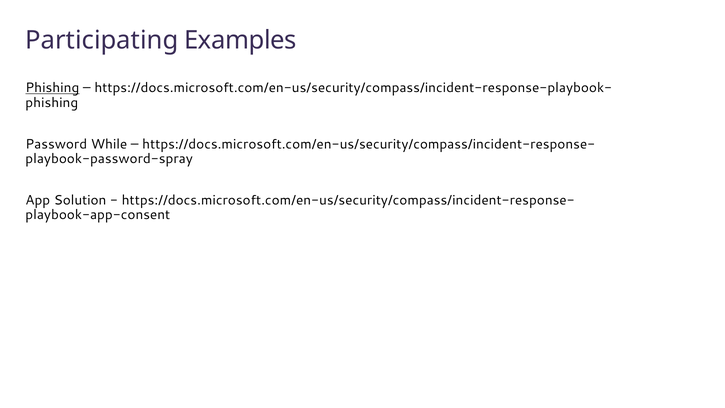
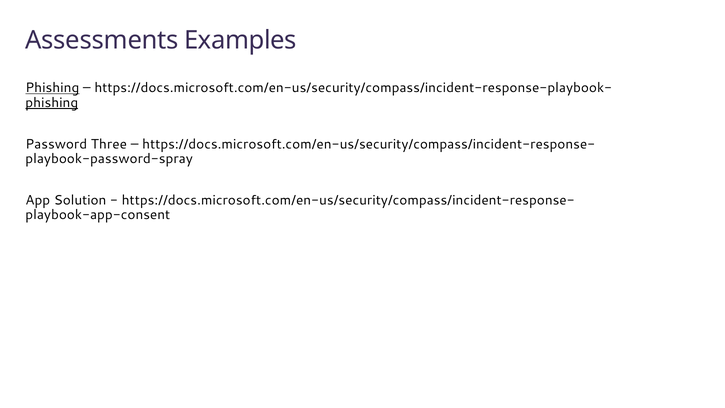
Participating: Participating -> Assessments
phishing at (52, 103) underline: none -> present
While: While -> Three
